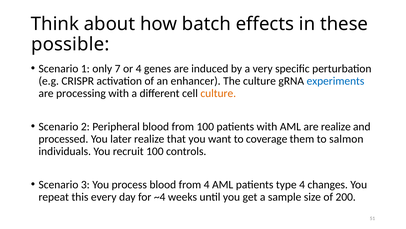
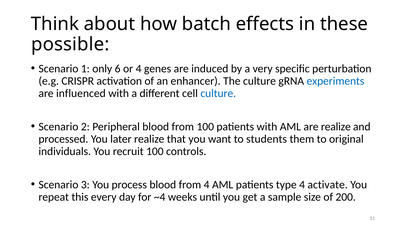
7: 7 -> 6
processing: processing -> influenced
culture at (218, 93) colour: orange -> blue
coverage: coverage -> students
salmon: salmon -> original
changes: changes -> activate
